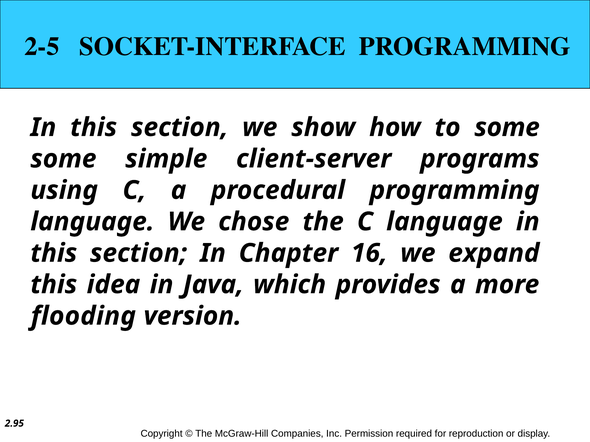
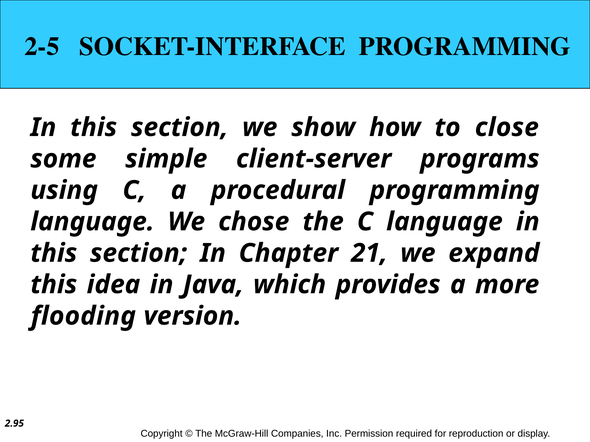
to some: some -> close
16: 16 -> 21
